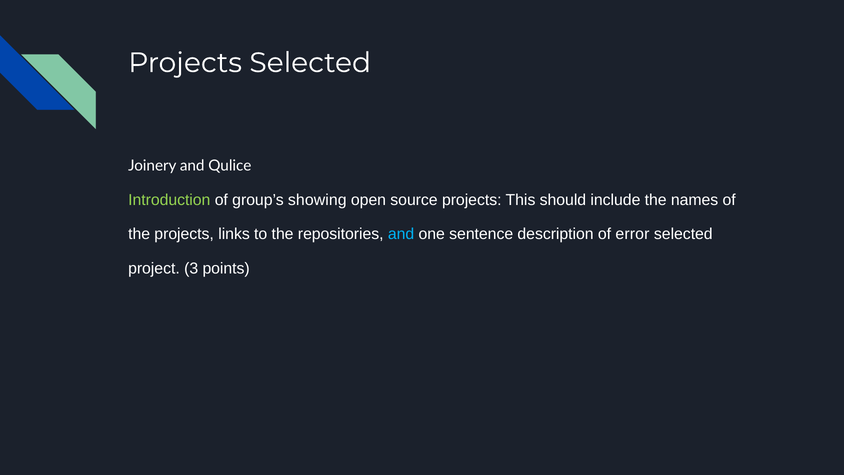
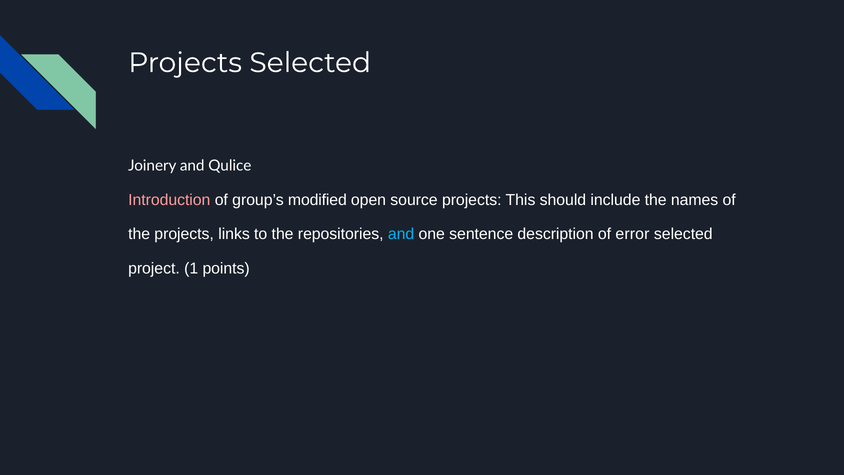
Introduction colour: light green -> pink
showing: showing -> modified
3: 3 -> 1
